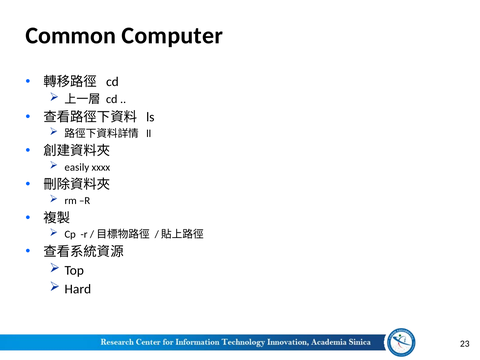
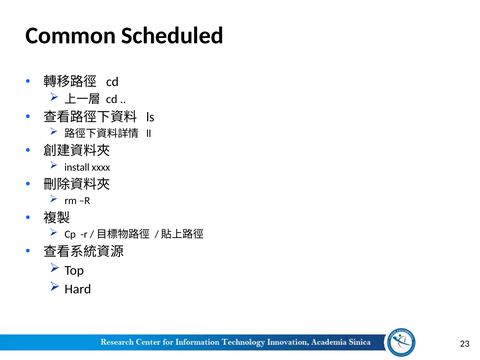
Computer: Computer -> Scheduled
easily: easily -> install
